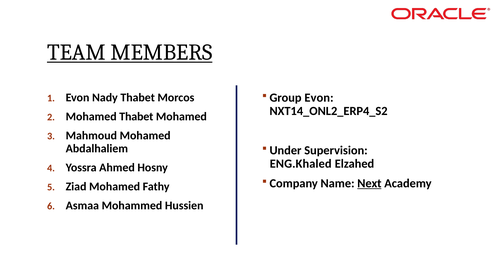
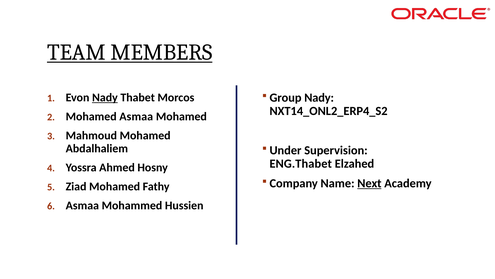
Evon at (319, 98): Evon -> Nady
Nady at (105, 97) underline: none -> present
Mohamed Thabet: Thabet -> Asmaa
ENG.Khaled: ENG.Khaled -> ENG.Thabet
